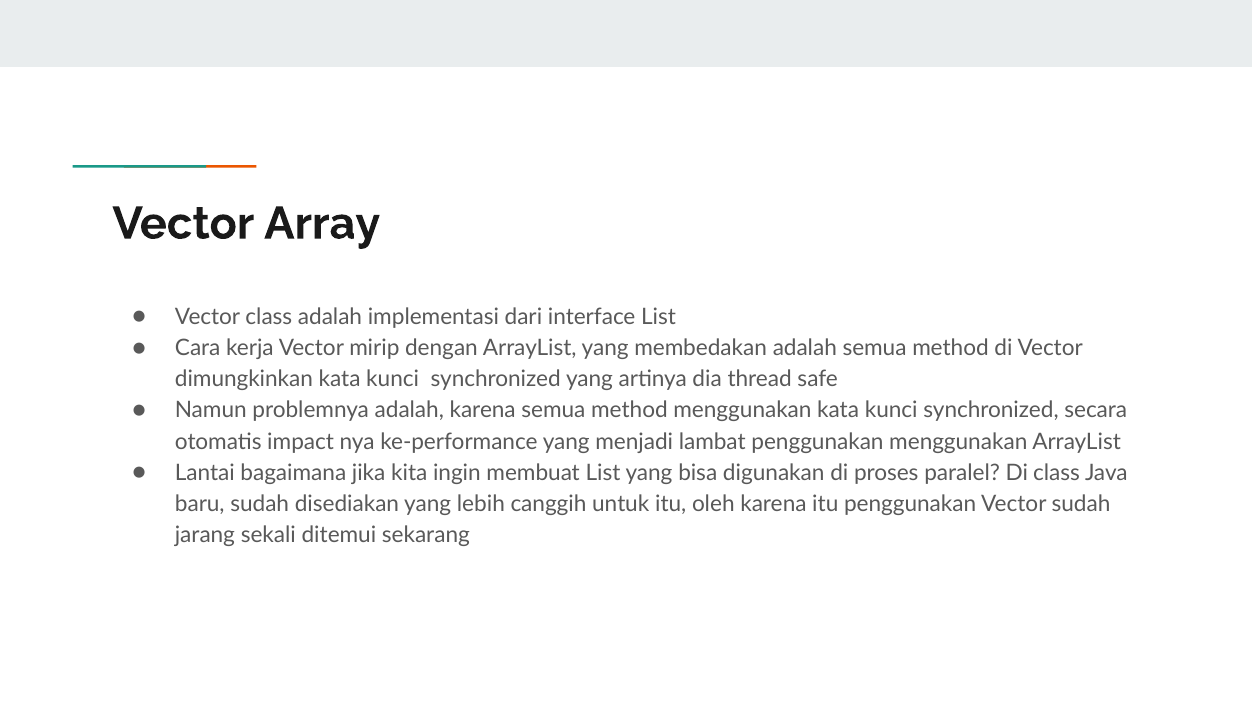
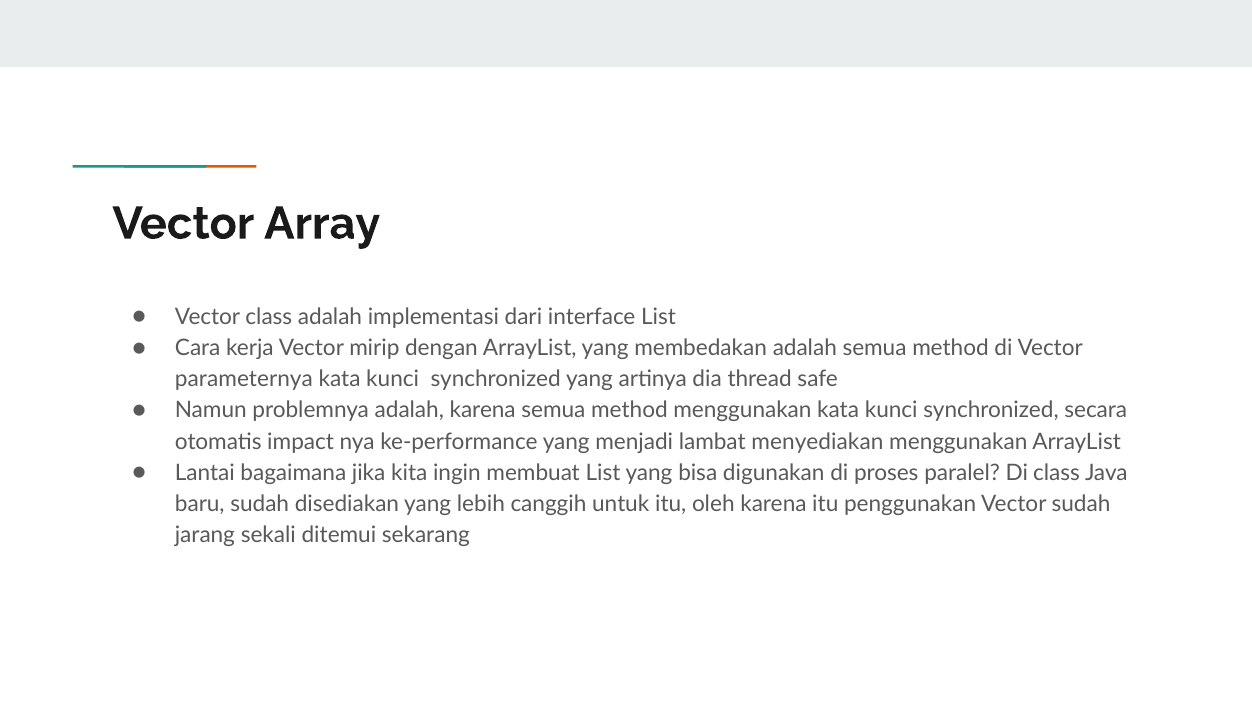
dimungkinkan: dimungkinkan -> parameternya
lambat penggunakan: penggunakan -> menyediakan
